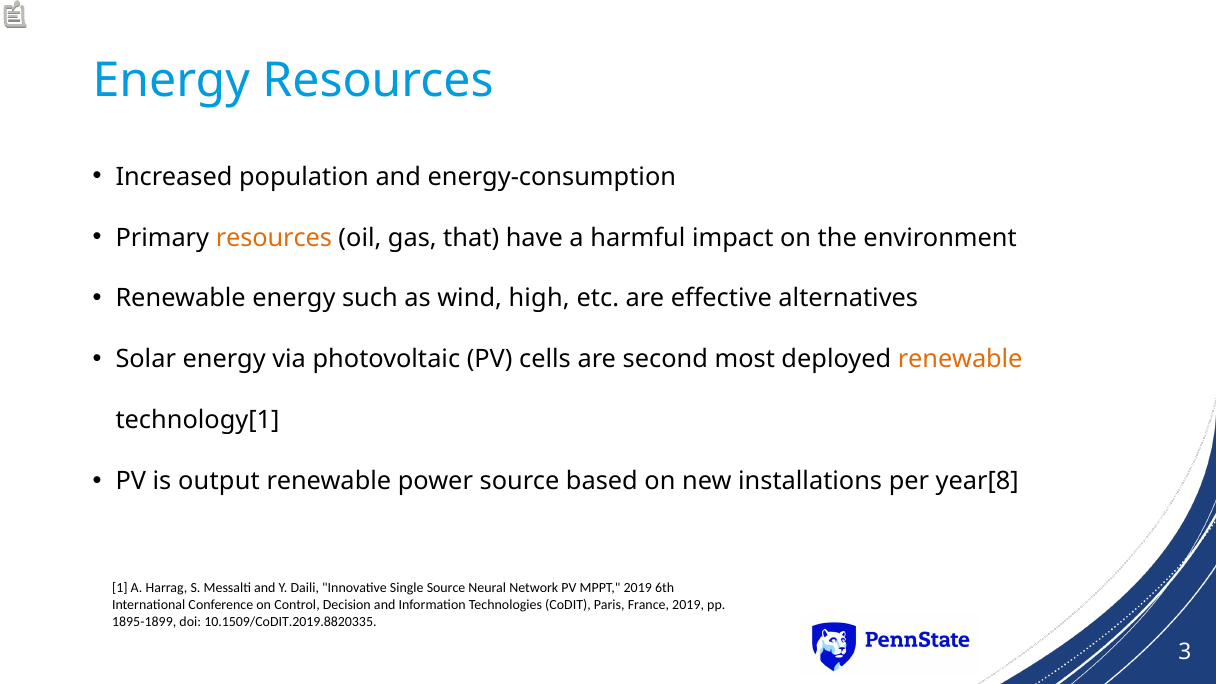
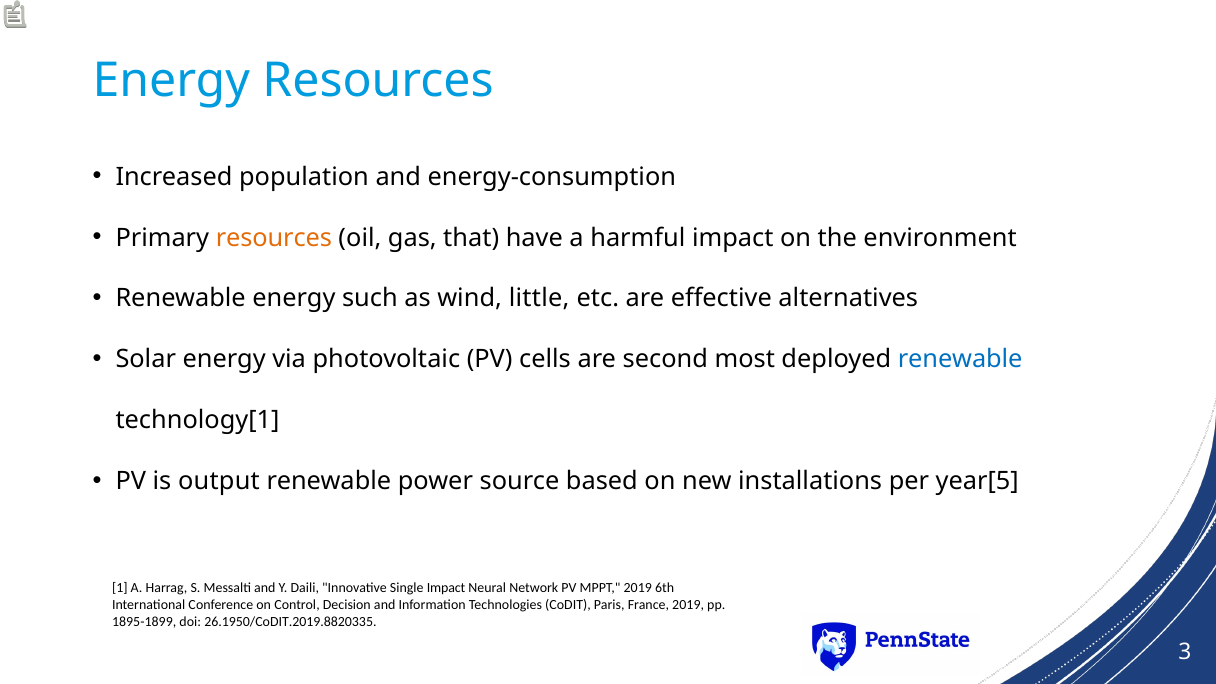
high: high -> little
renewable at (960, 360) colour: orange -> blue
year[8: year[8 -> year[5
Single Source: Source -> Impact
10.1509/CoDIT.2019.8820335: 10.1509/CoDIT.2019.8820335 -> 26.1950/CoDIT.2019.8820335
